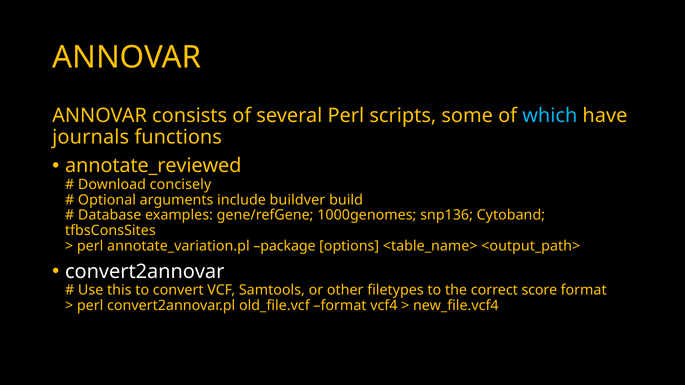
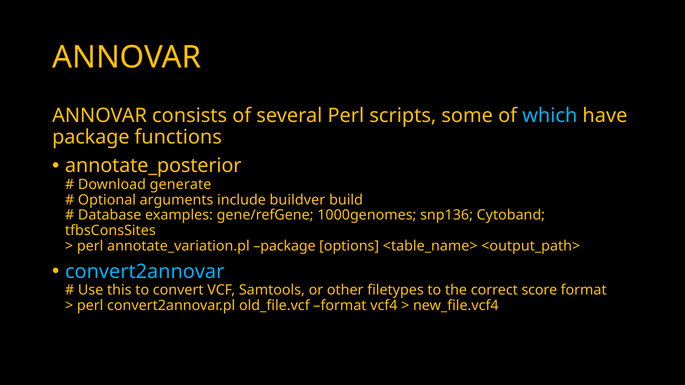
journals at (91, 137): journals -> package
annotate_reviewed: annotate_reviewed -> annotate_posterior
concisely: concisely -> generate
convert2annovar colour: white -> light blue
